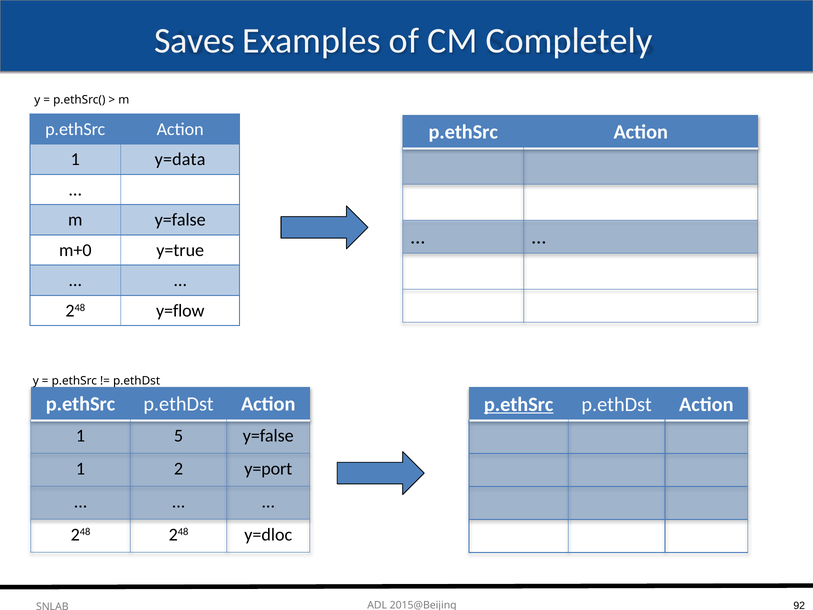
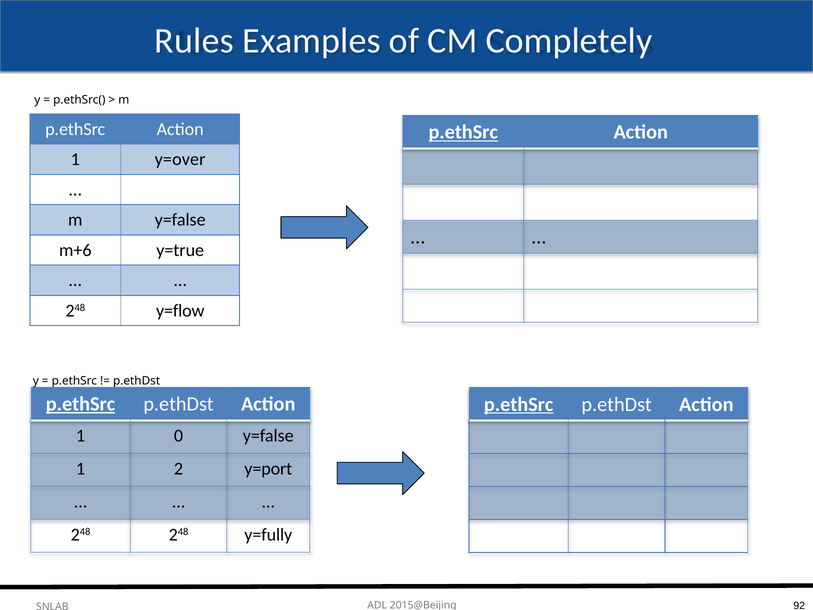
Saves: Saves -> Rules
p.ethSrc at (463, 132) underline: none -> present
y=data: y=data -> y=over
m+0: m+0 -> m+6
p.ethSrc at (81, 404) underline: none -> present
5: 5 -> 0
y=dloc: y=dloc -> y=fully
